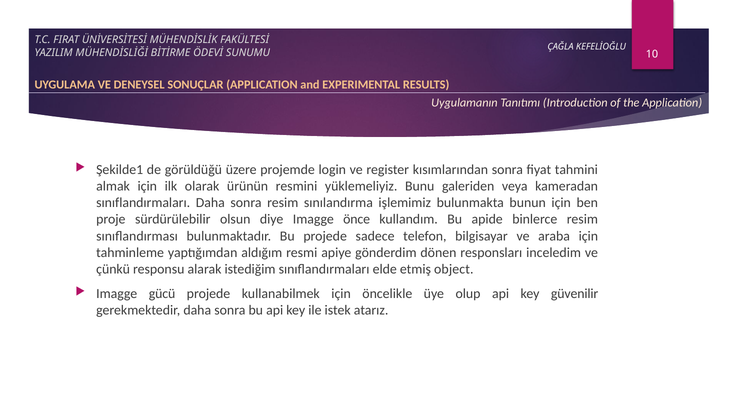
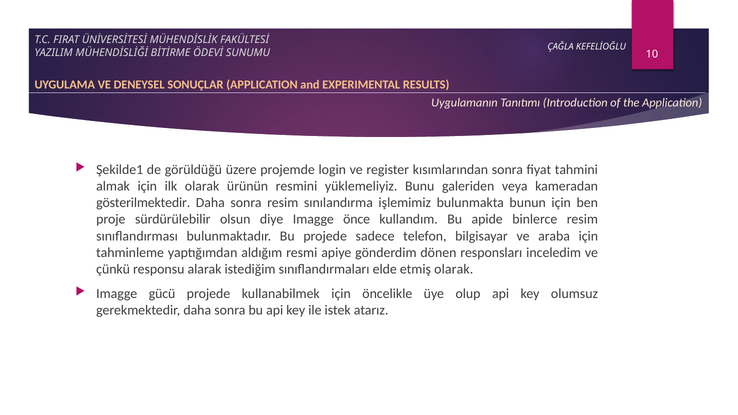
sınıflandırmaları at (143, 203): sınıflandırmaları -> gösterilmektedir
etmiş object: object -> olarak
güvenilir: güvenilir -> olumsuz
